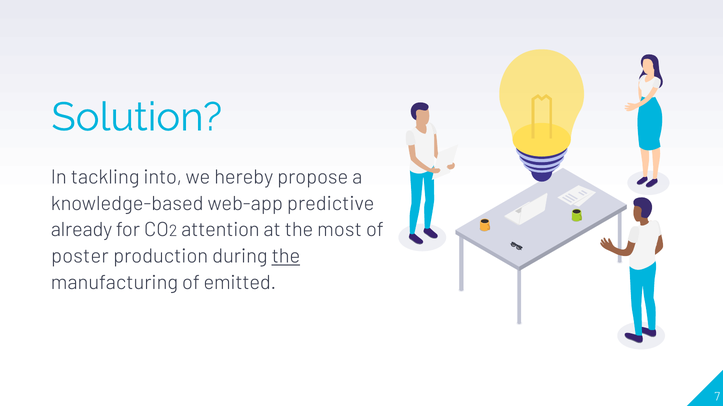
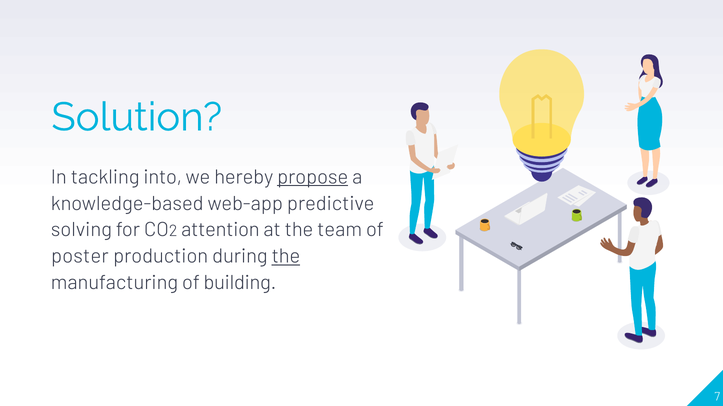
propose underline: none -> present
already: already -> solving
most: most -> team
emitted: emitted -> building
